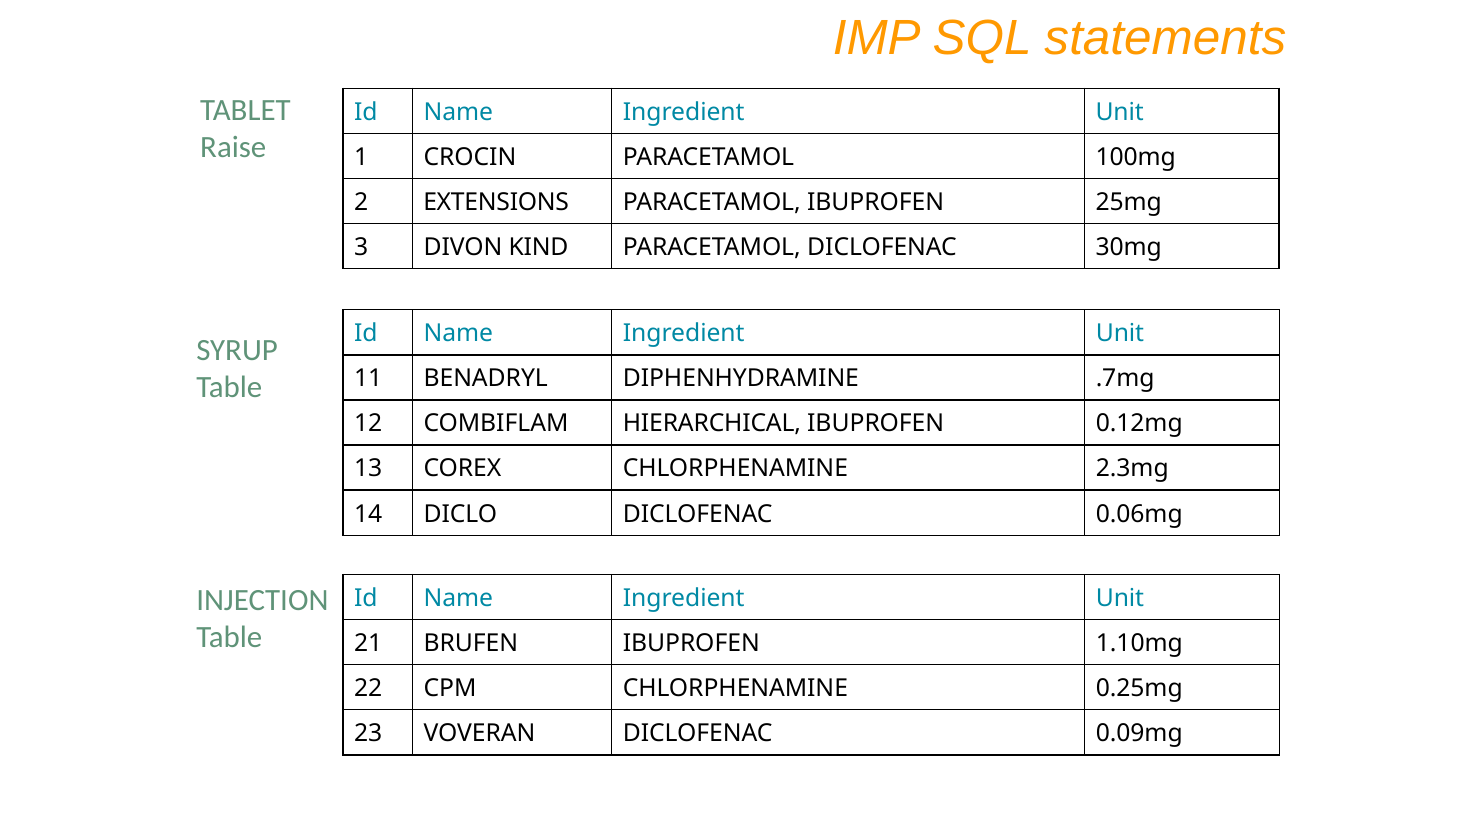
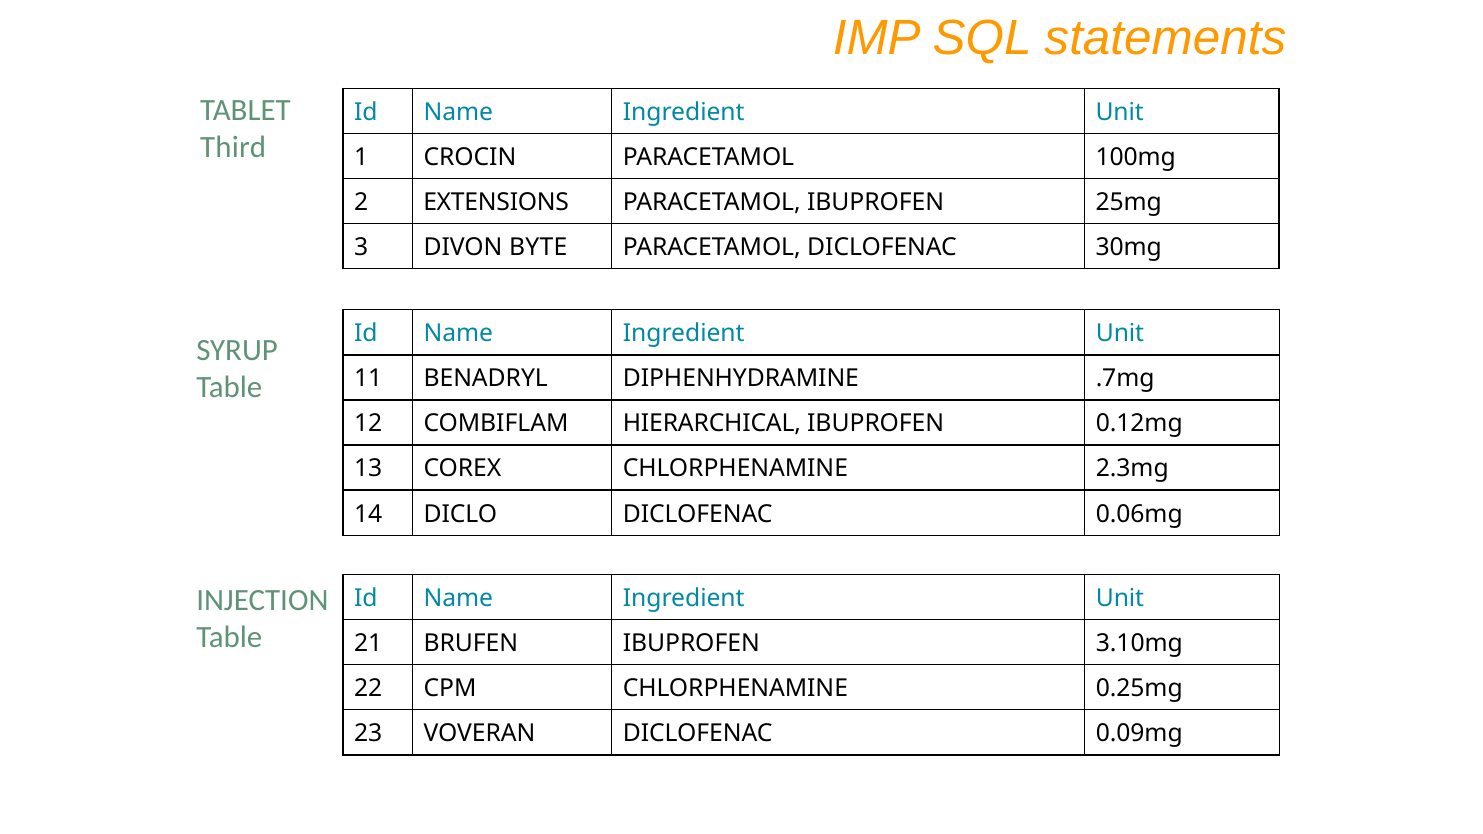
Raise: Raise -> Third
KIND: KIND -> BYTE
1.10mg: 1.10mg -> 3.10mg
